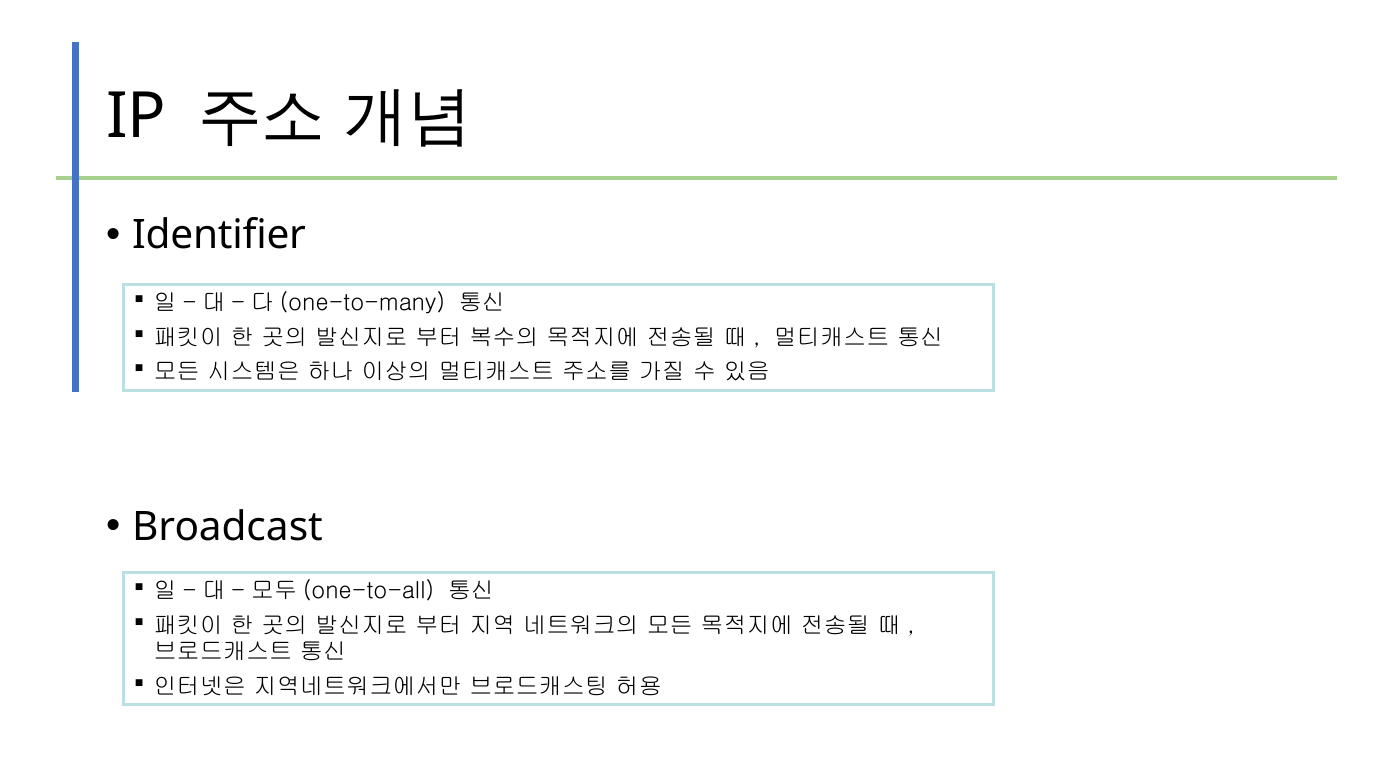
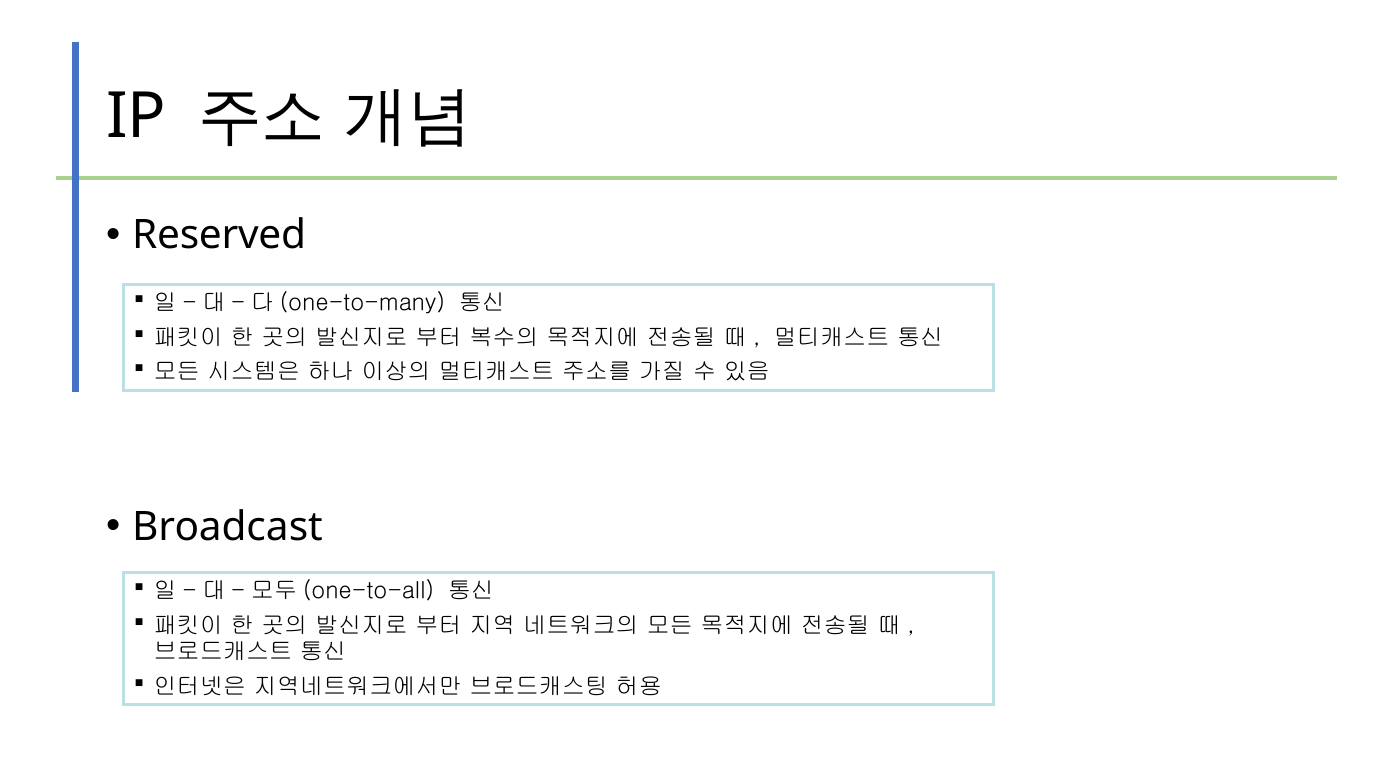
Identifier: Identifier -> Reserved
